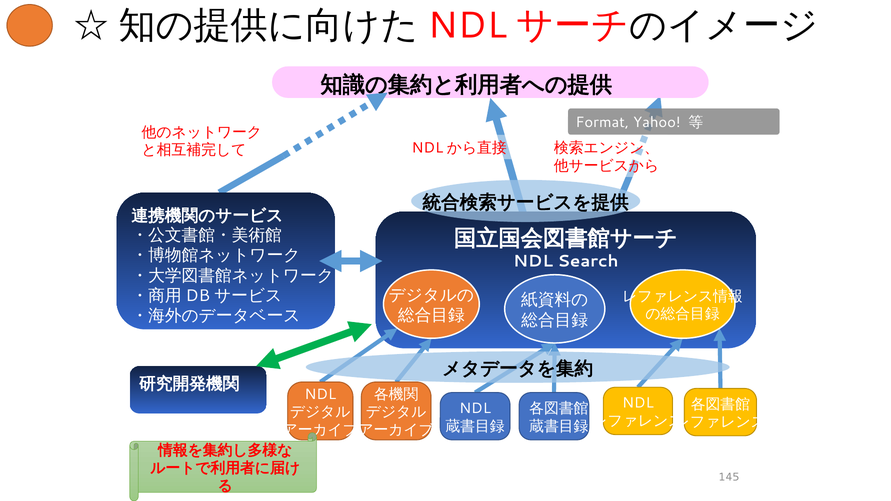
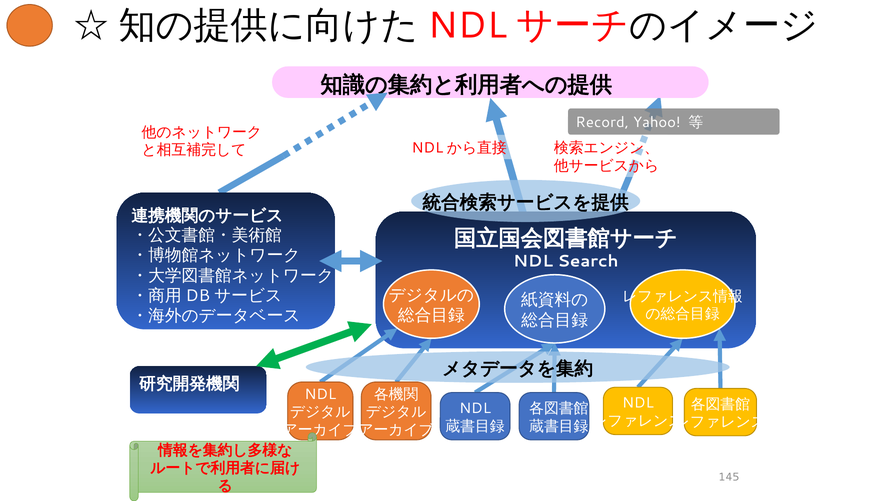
Format: Format -> Record
